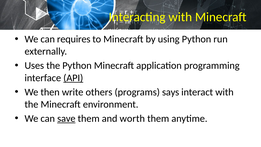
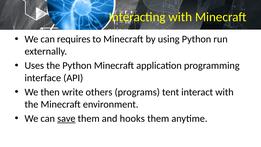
API underline: present -> none
says: says -> tent
worth: worth -> hooks
